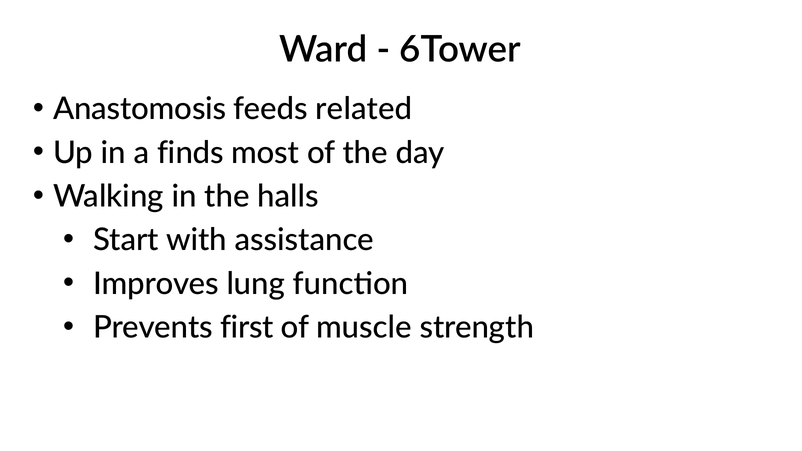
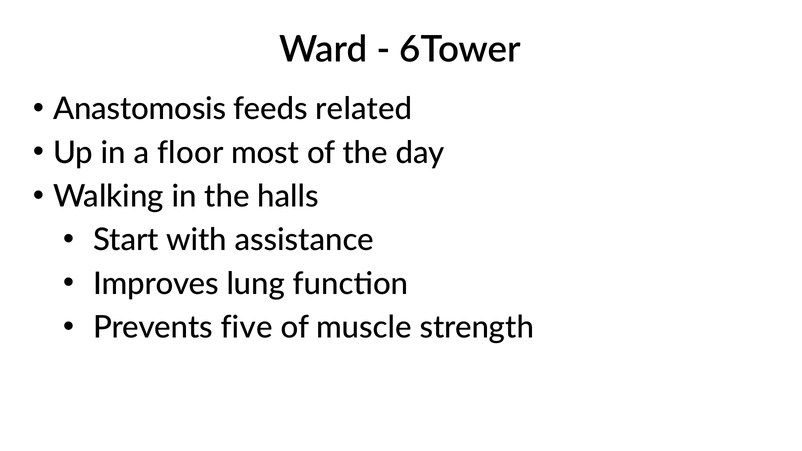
finds: finds -> floor
first: first -> five
